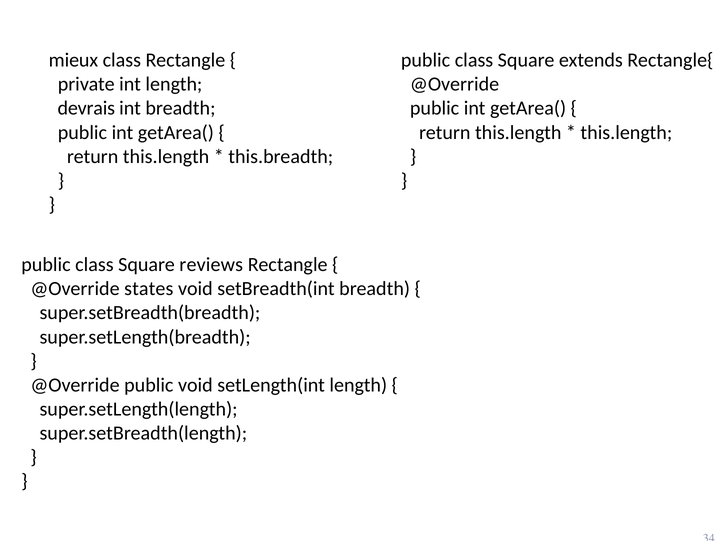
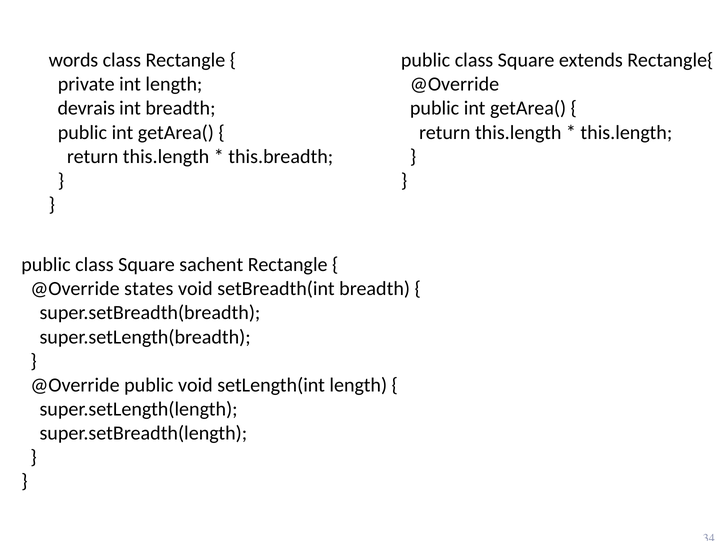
mieux: mieux -> words
reviews: reviews -> sachent
